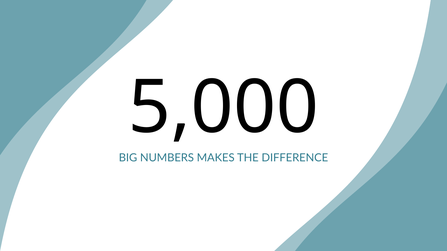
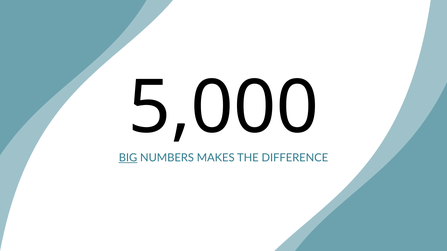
BIG underline: none -> present
